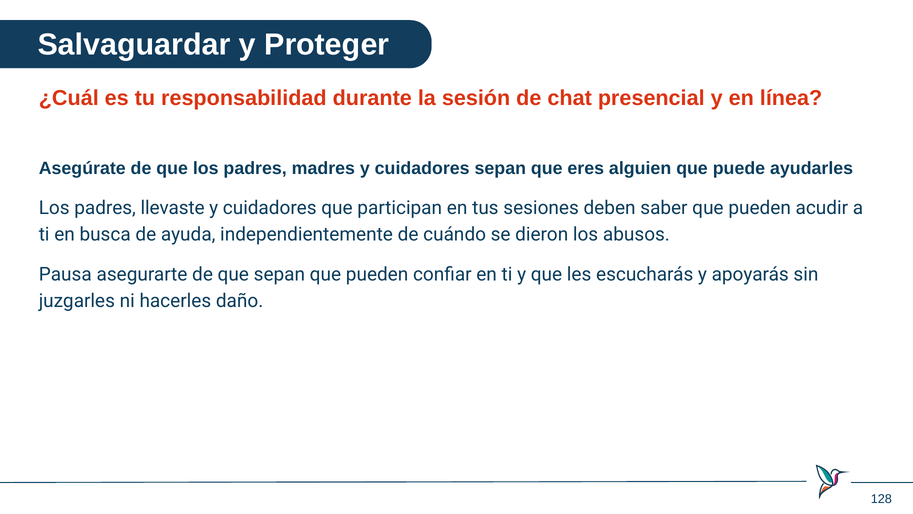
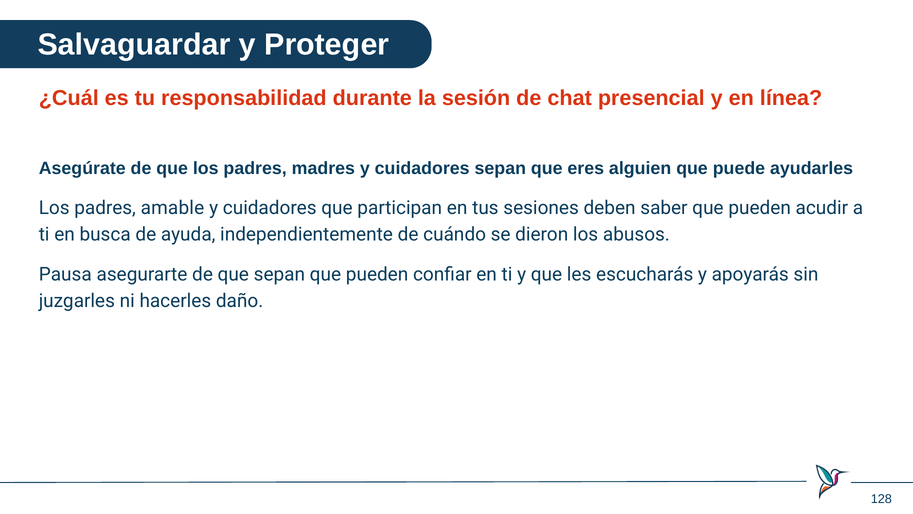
llevaste: llevaste -> amable
